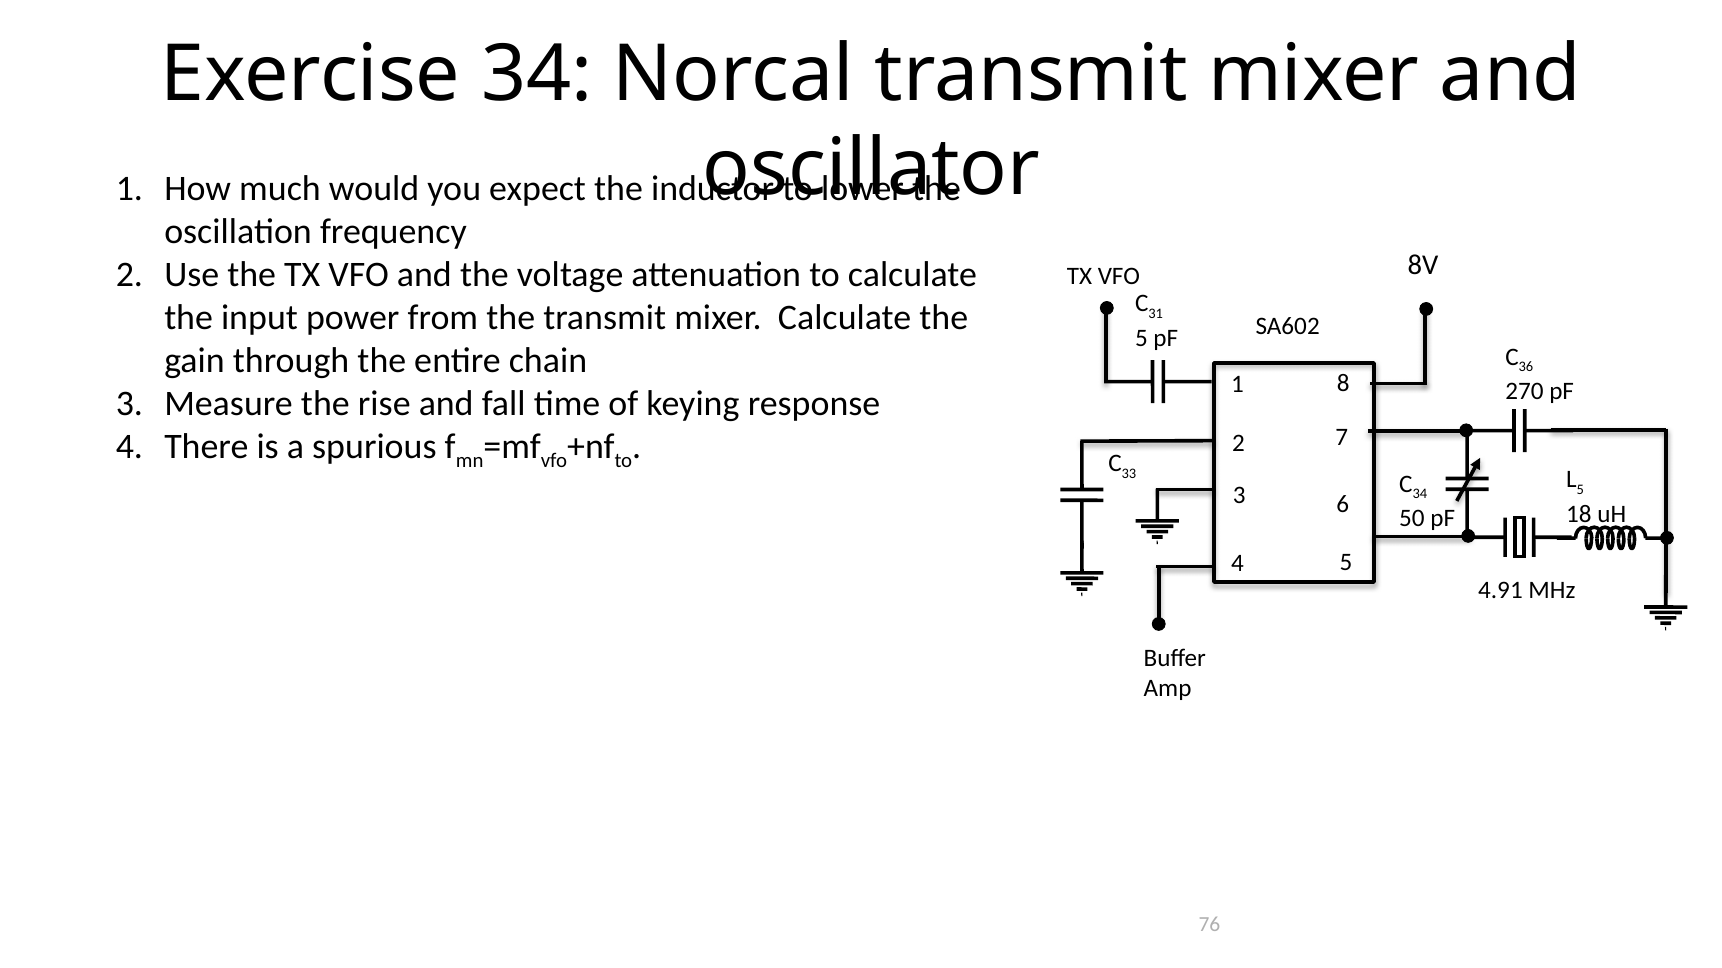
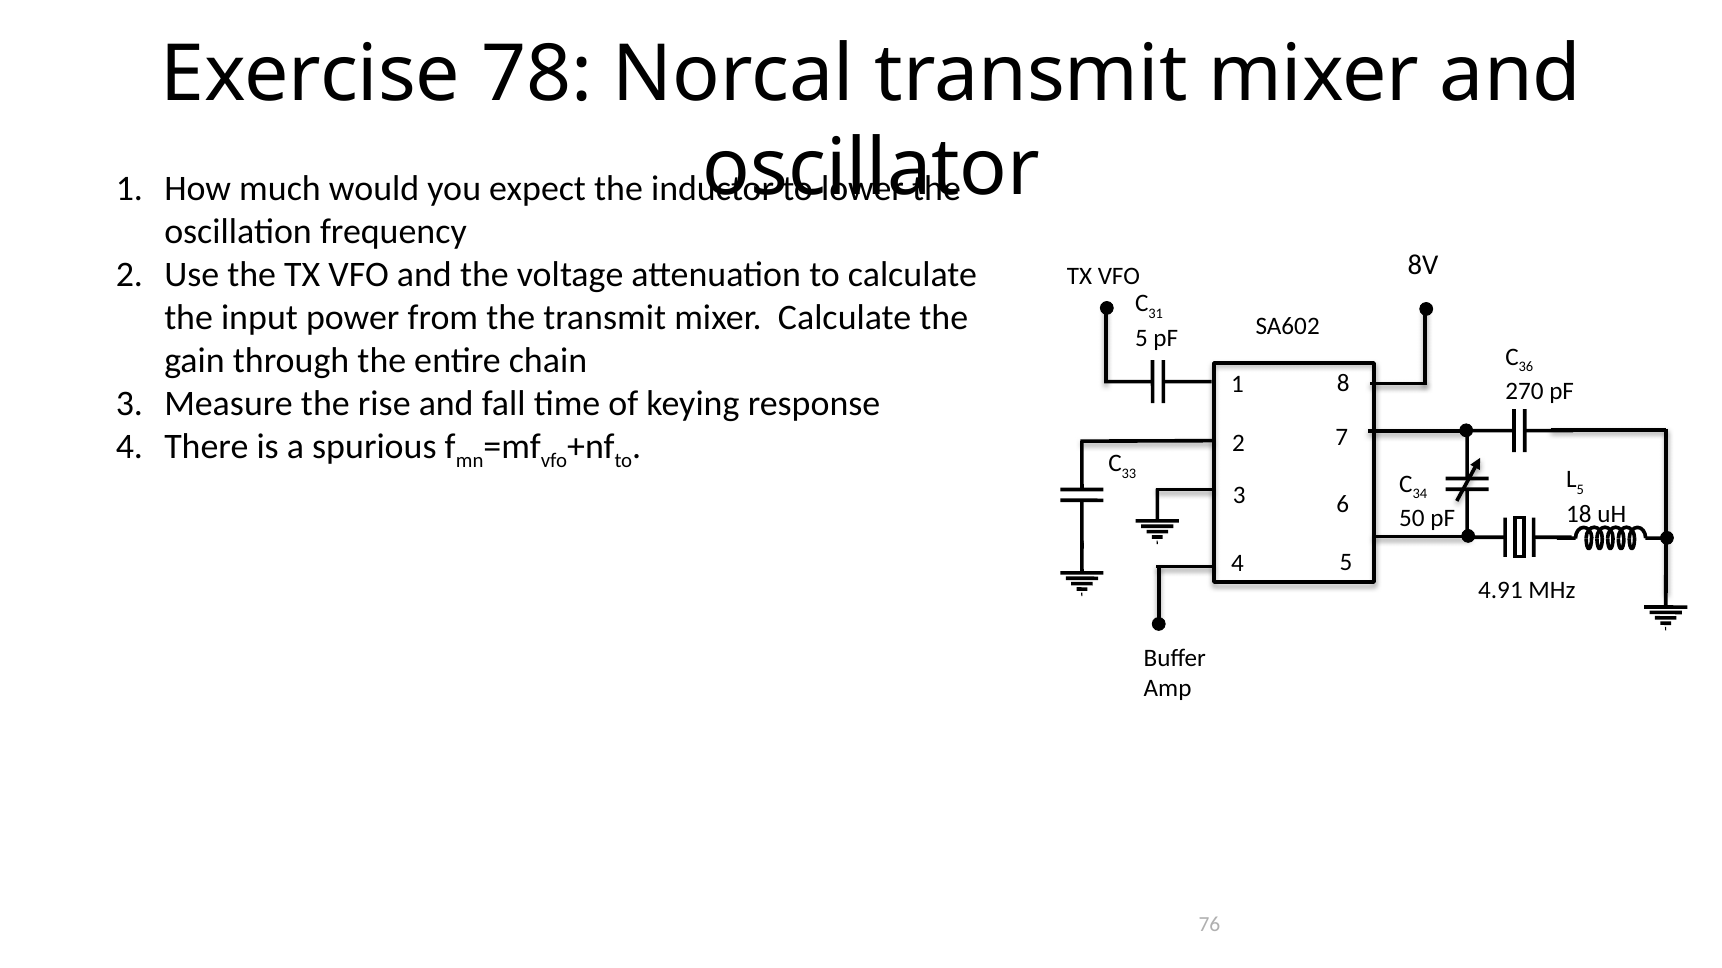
Exercise 34: 34 -> 78
